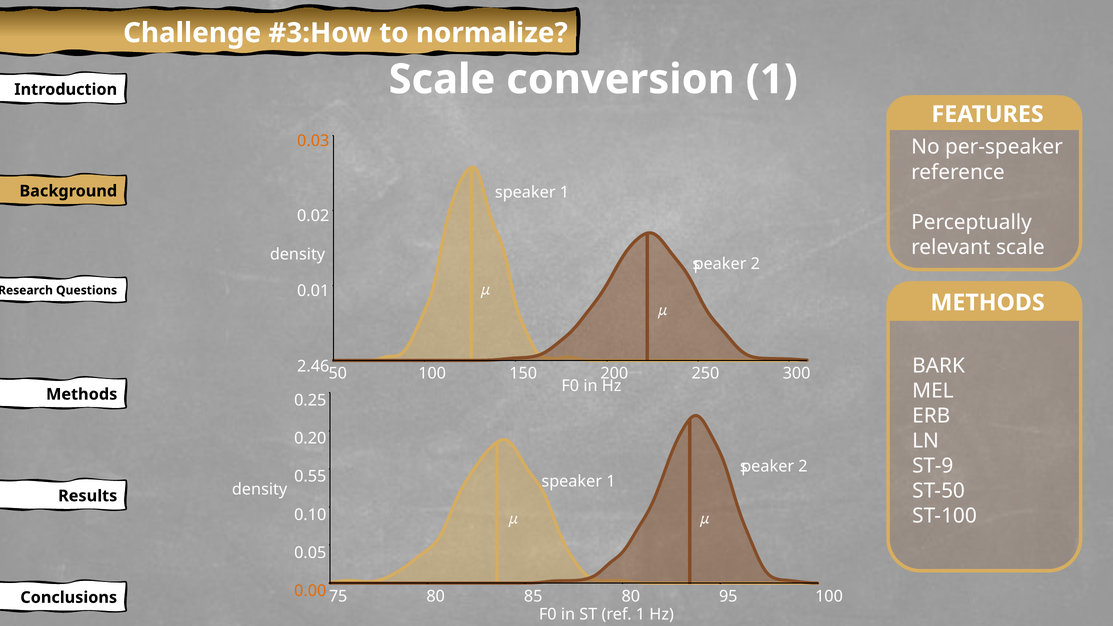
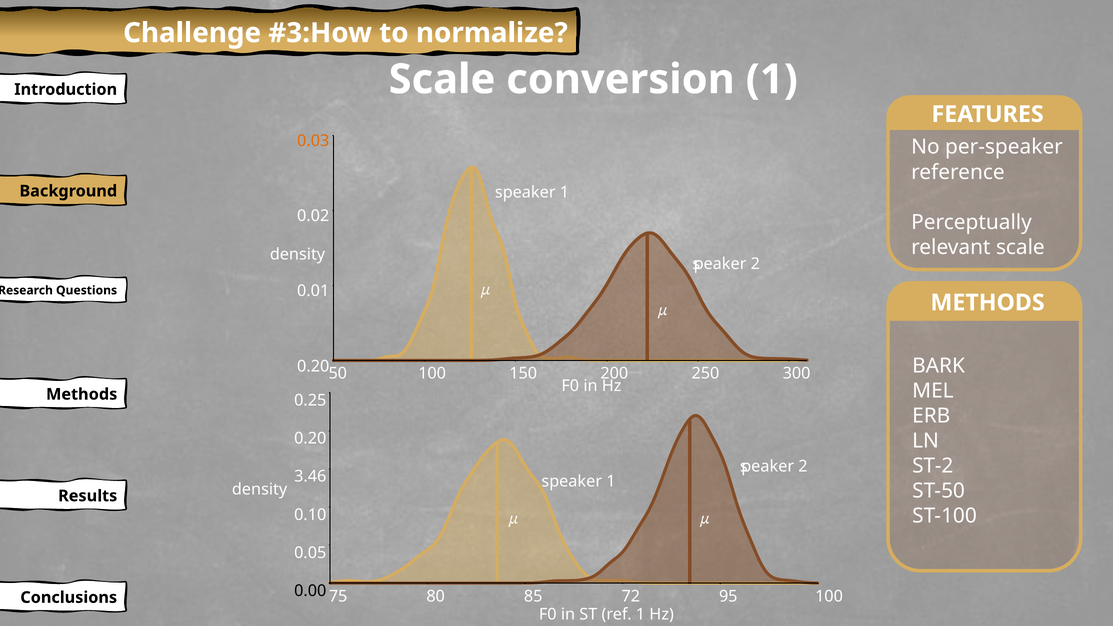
2.46 at (313, 366): 2.46 -> 0.20
ST-9: ST-9 -> ST-2
0.55: 0.55 -> 3.46
0.00 colour: orange -> black
85 80: 80 -> 72
